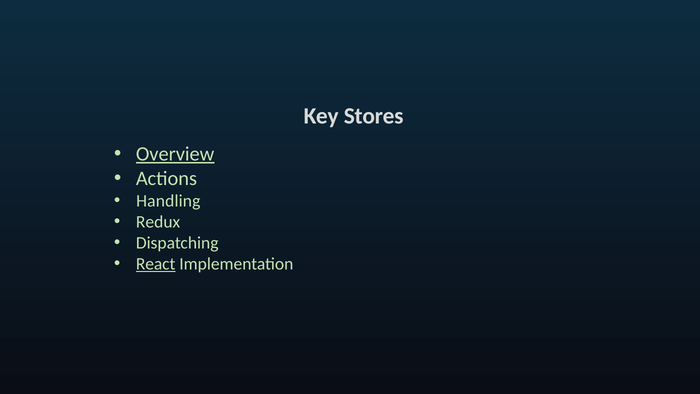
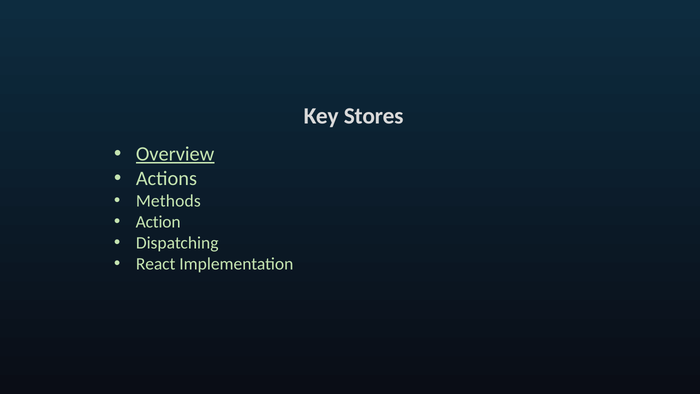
Handling: Handling -> Methods
Redux: Redux -> Action
React underline: present -> none
